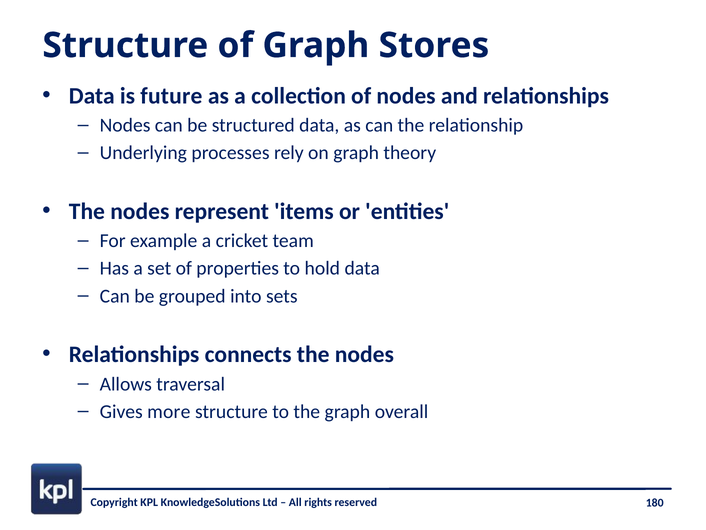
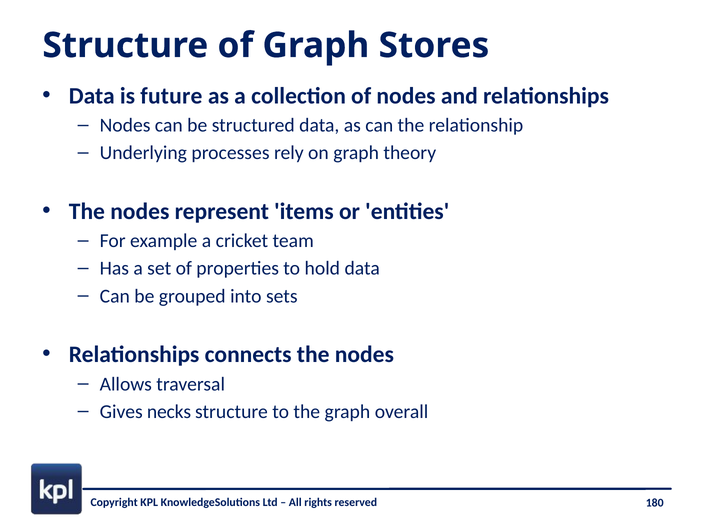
more: more -> necks
